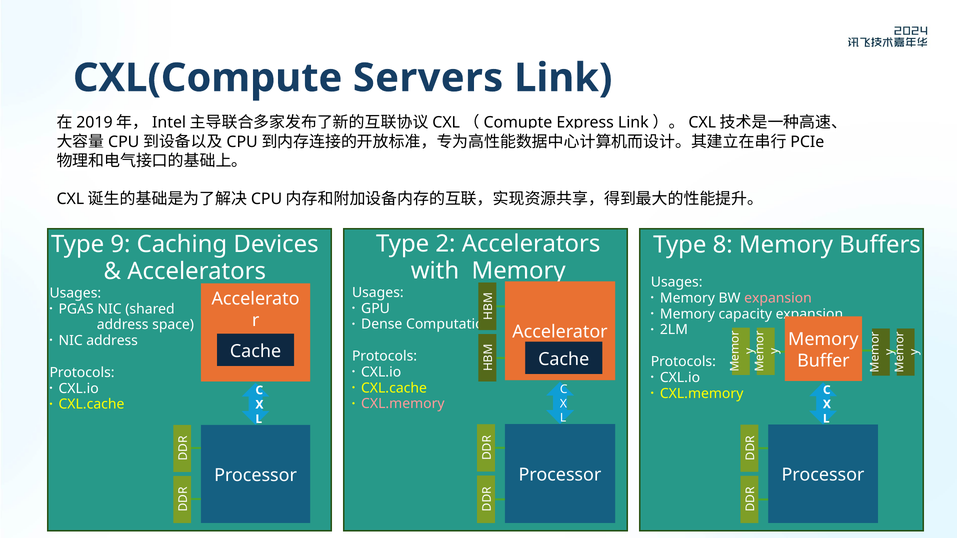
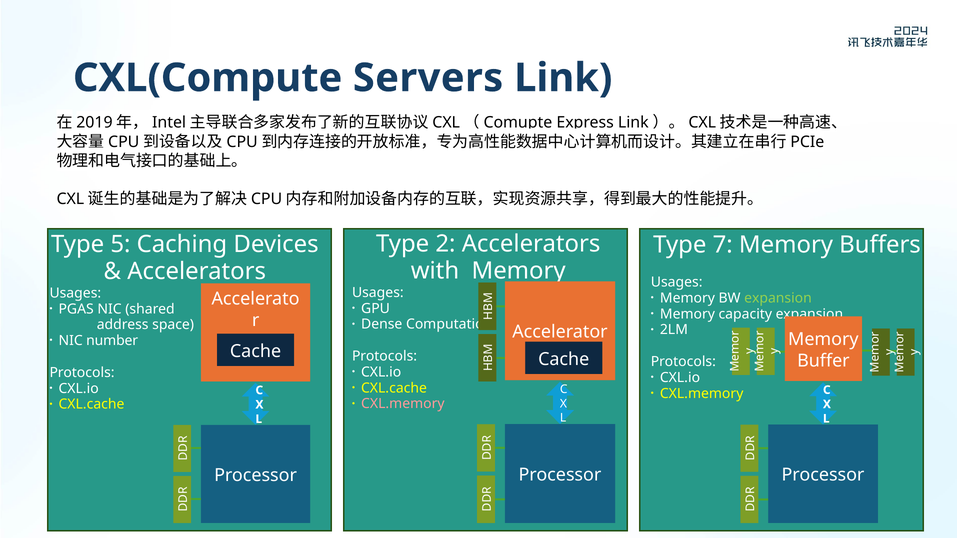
9: 9 -> 5
8: 8 -> 7
expansion at (778, 298) colour: pink -> light green
NIC address: address -> number
